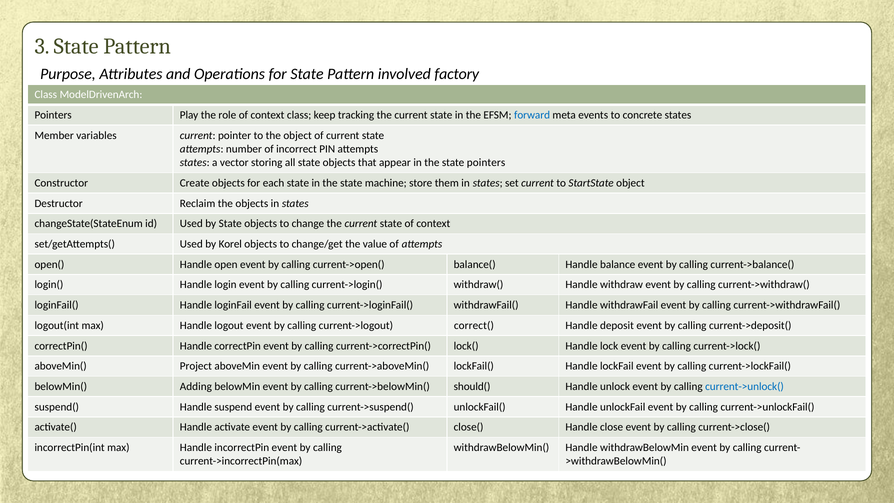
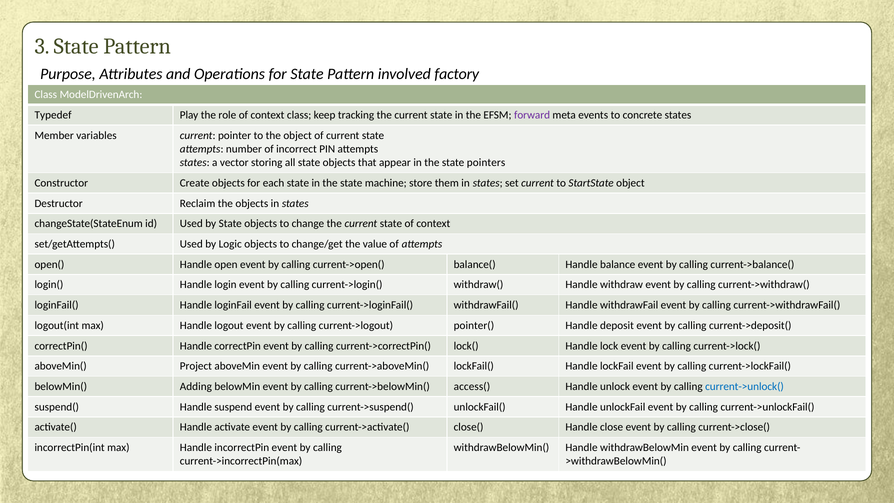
Pointers at (53, 115): Pointers -> Typedef
forward colour: blue -> purple
by Korel: Korel -> Logic
correct(: correct( -> pointer(
should(: should( -> access(
